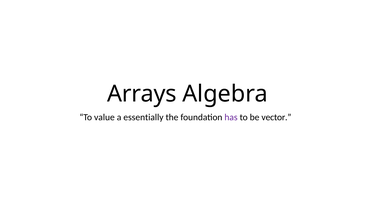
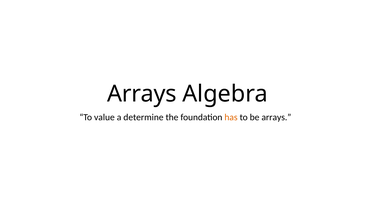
essentially: essentially -> determine
has colour: purple -> orange
be vector: vector -> arrays
